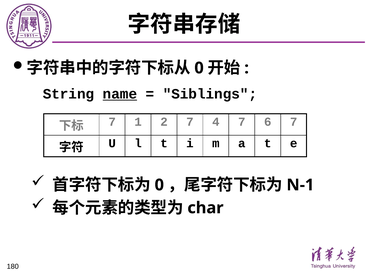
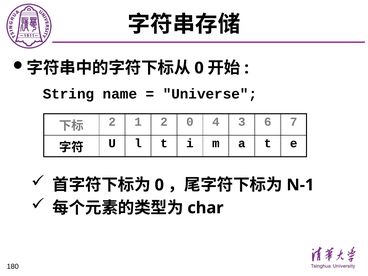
name underline: present -> none
Siblings: Siblings -> Universe
7 at (112, 122): 7 -> 2
2 7: 7 -> 0
4 7: 7 -> 3
